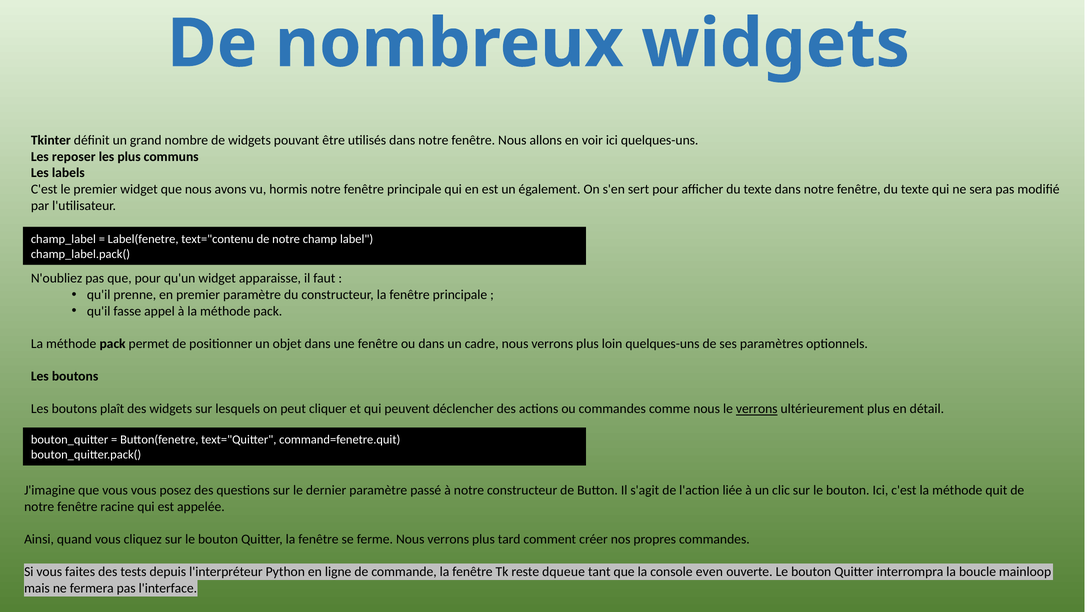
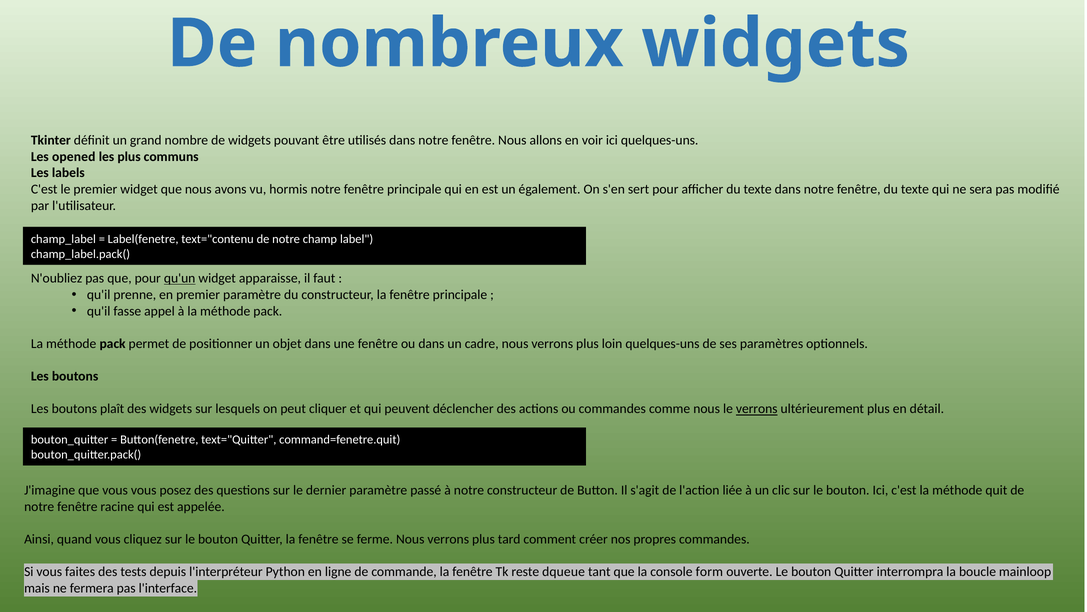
reposer: reposer -> opened
qu'un underline: none -> present
even: even -> form
